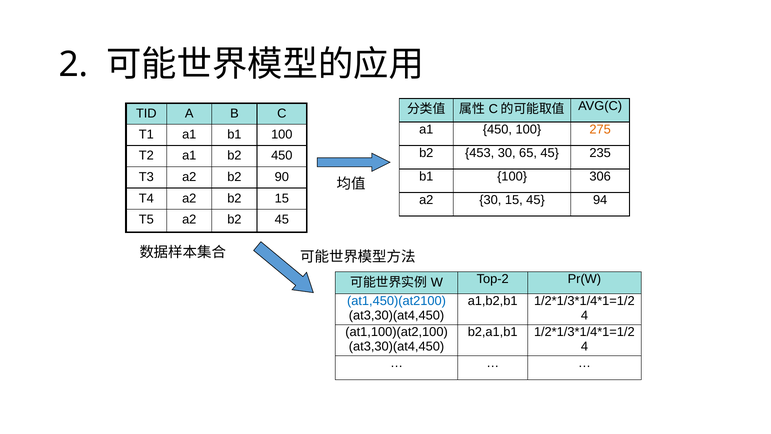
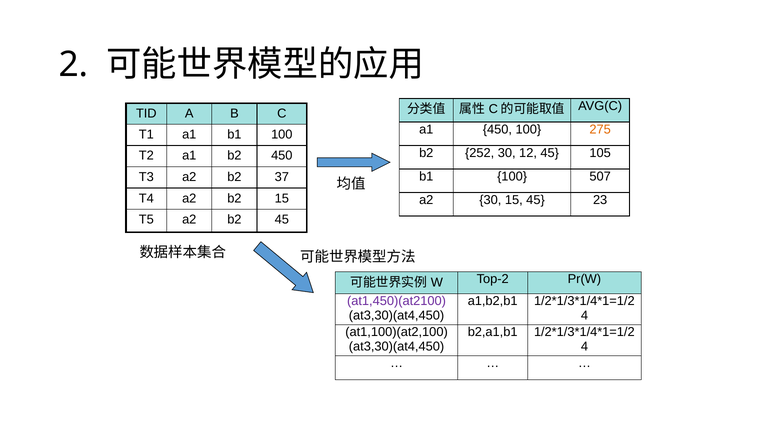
453: 453 -> 252
65: 65 -> 12
235: 235 -> 105
306: 306 -> 507
90: 90 -> 37
94: 94 -> 23
at1,450)(at2100 colour: blue -> purple
